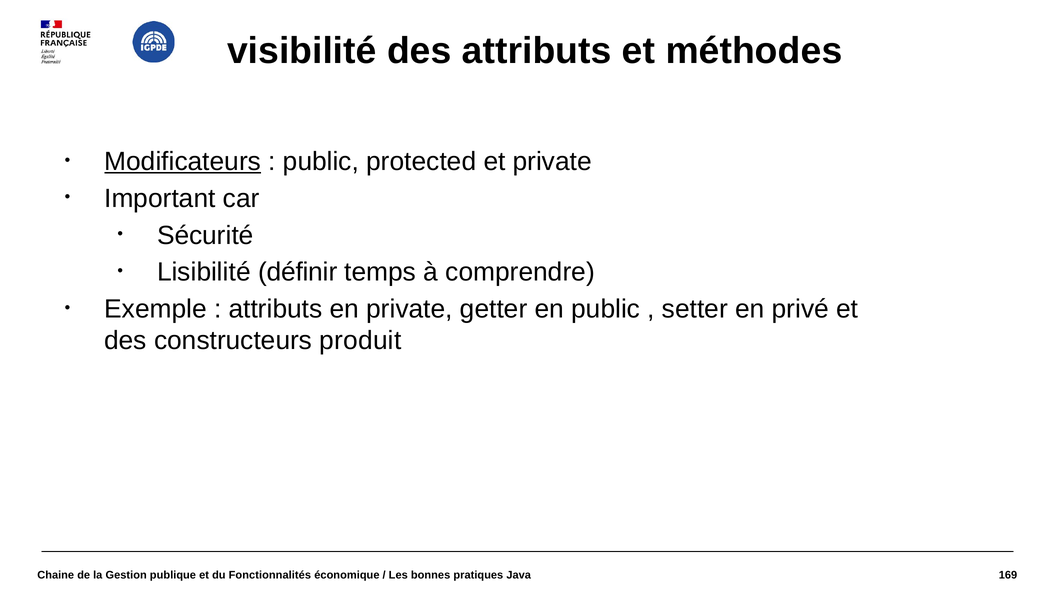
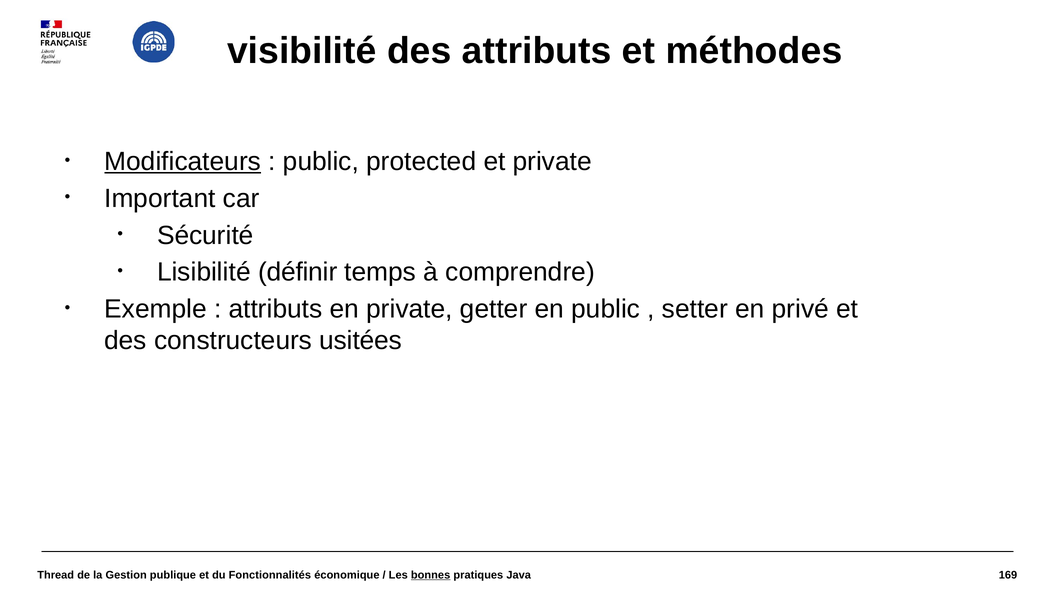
produit: produit -> usitées
Chaine: Chaine -> Thread
bonnes underline: none -> present
